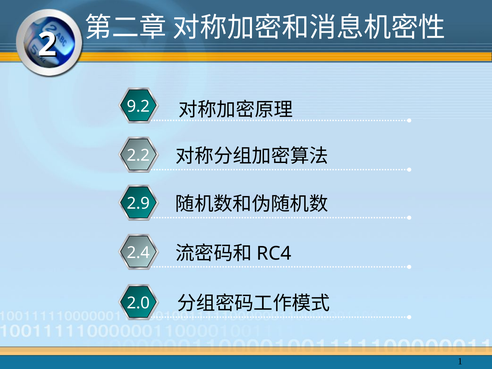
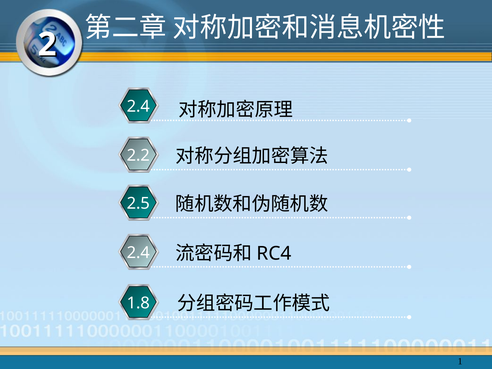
9.2 at (138, 106): 9.2 -> 2.4
2.9: 2.9 -> 2.5
2.0: 2.0 -> 1.8
